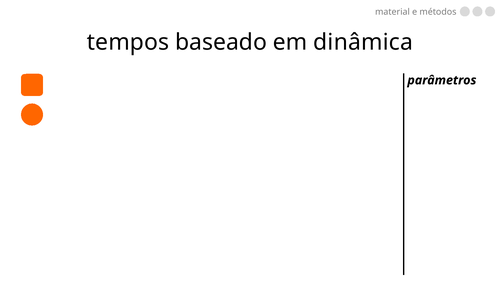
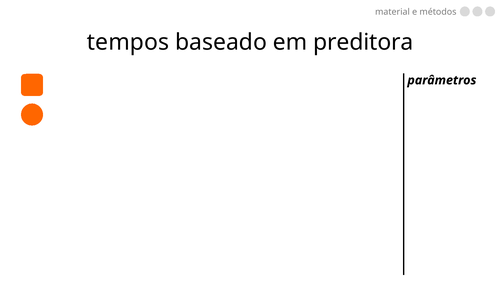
dinâmica: dinâmica -> preditora
